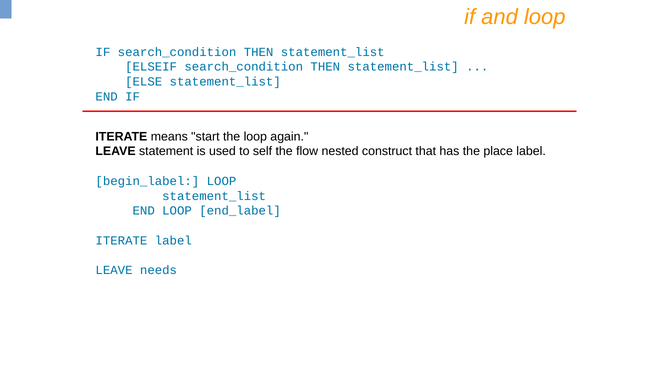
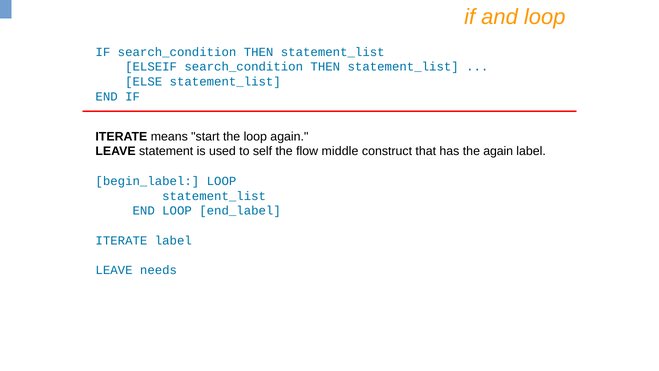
nested: nested -> middle
the place: place -> again
